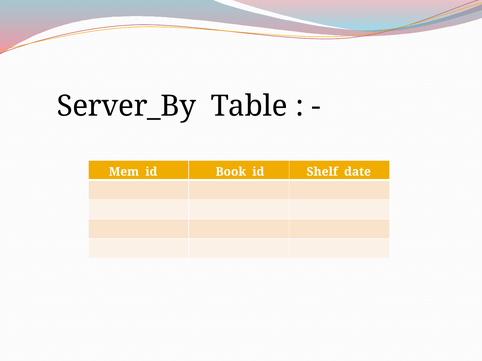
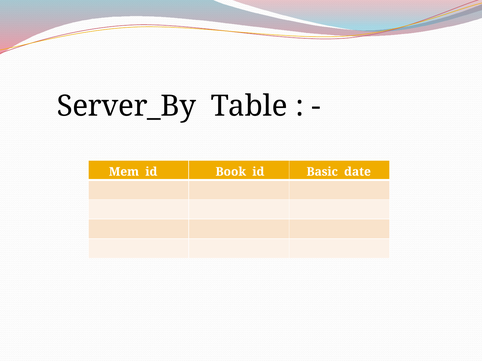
Shelf: Shelf -> Basic
